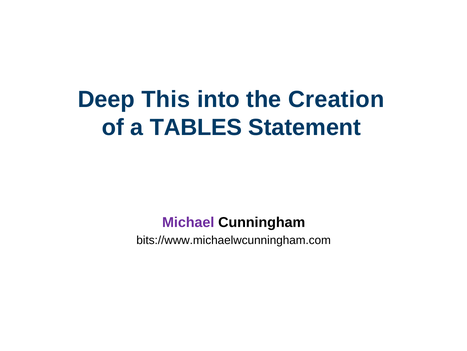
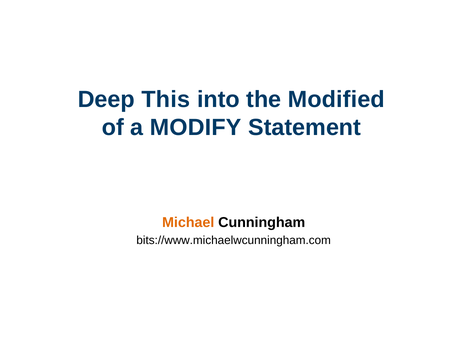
Creation: Creation -> Modified
TABLES: TABLES -> MODIFY
Michael colour: purple -> orange
